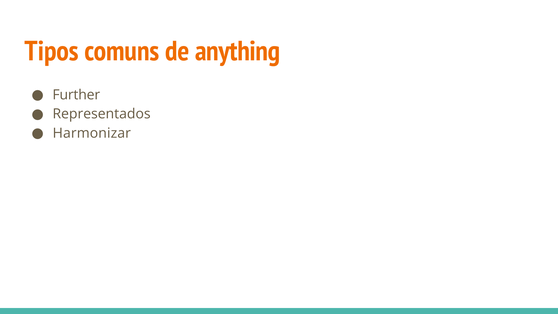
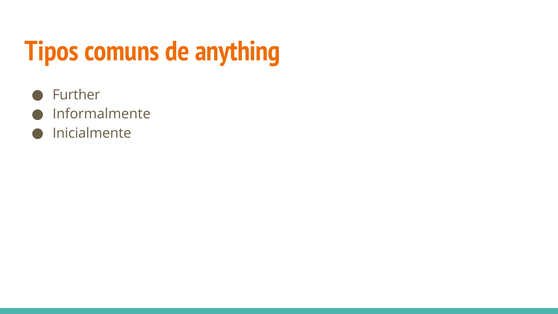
Representados: Representados -> Informalmente
Harmonizar: Harmonizar -> Inicialmente
